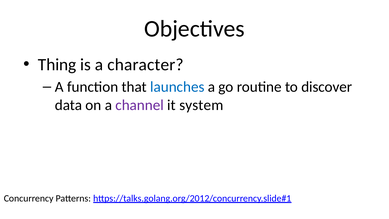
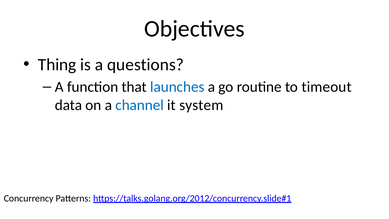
character: character -> questions
discover: discover -> timeout
channel colour: purple -> blue
